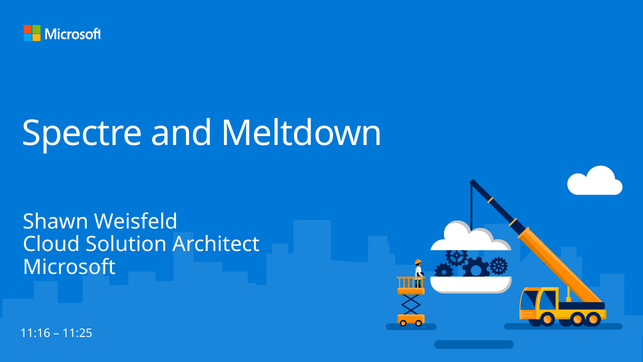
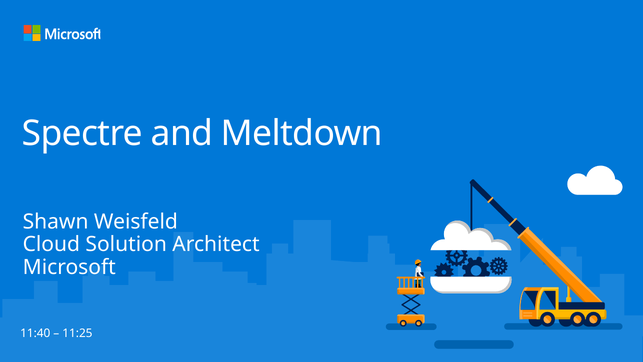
11:16: 11:16 -> 11:40
